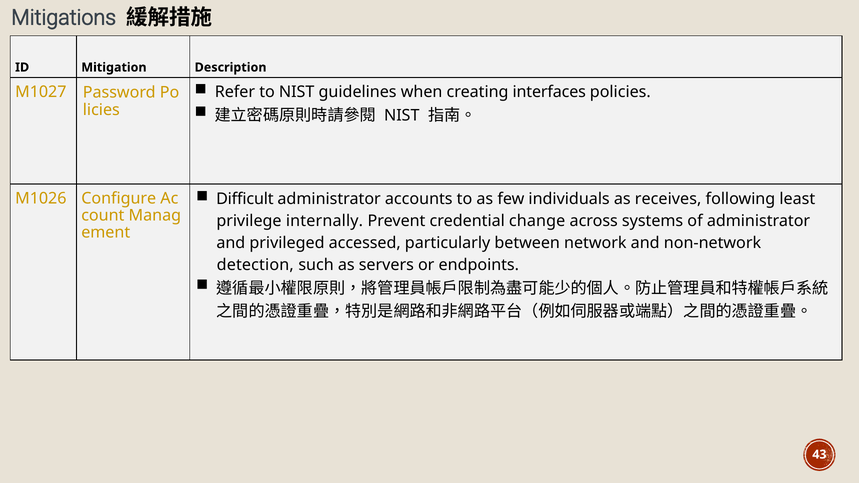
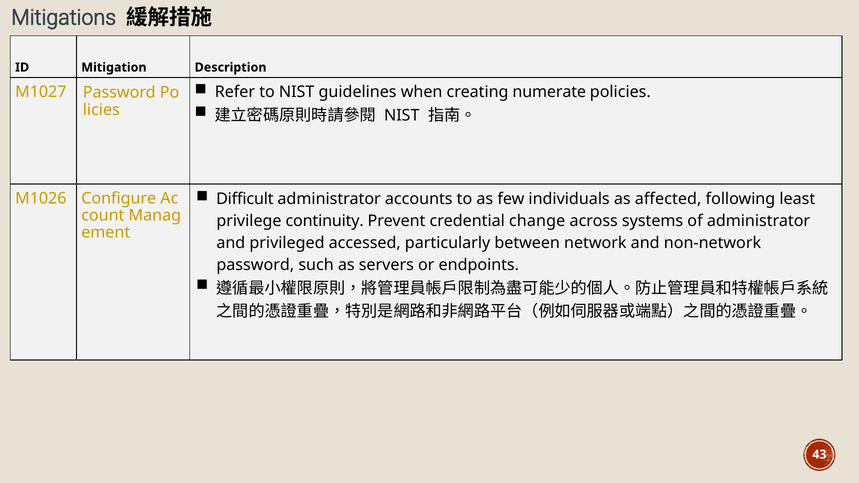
interfaces: interfaces -> numerate
receives: receives -> affected
internally: internally -> continuity
detection at (255, 265): detection -> password
